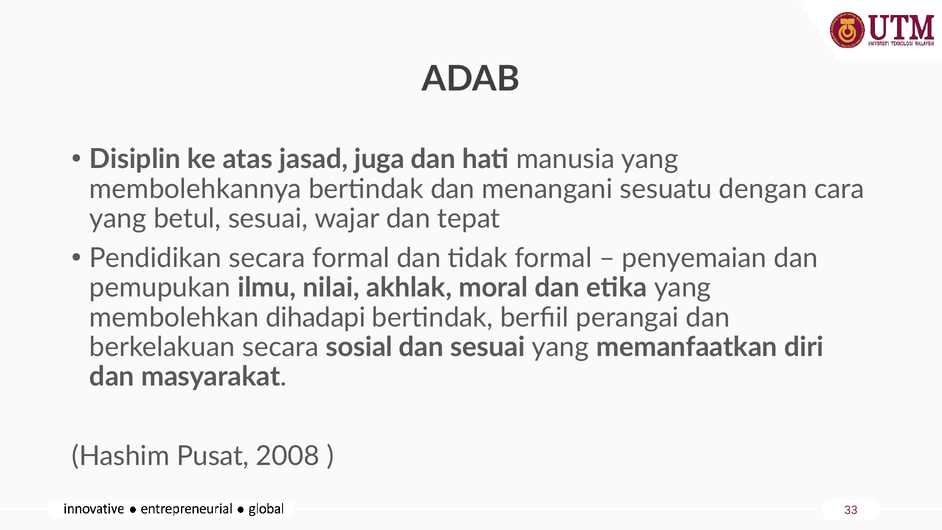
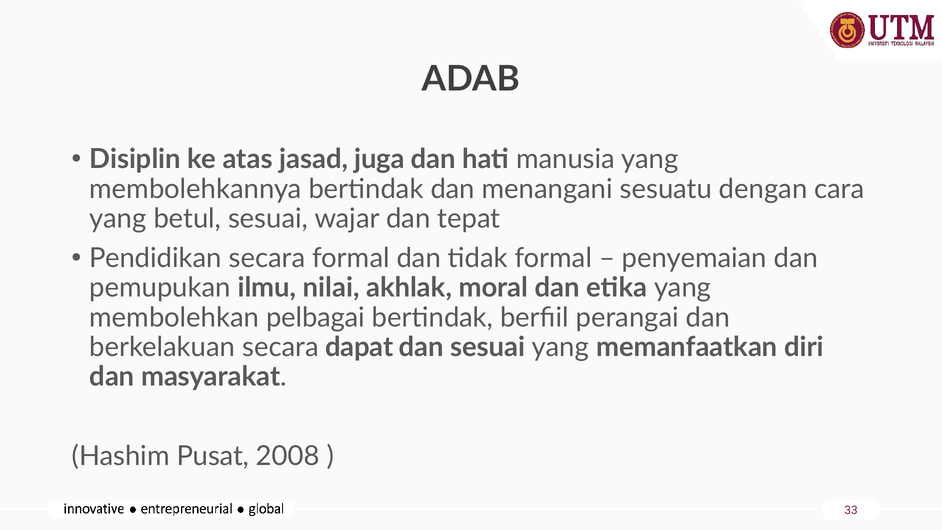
dihadapi: dihadapi -> pelbagai
sosial: sosial -> dapat
